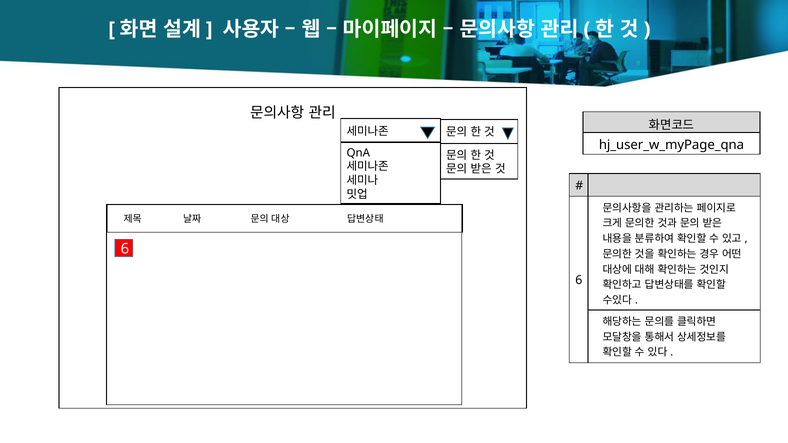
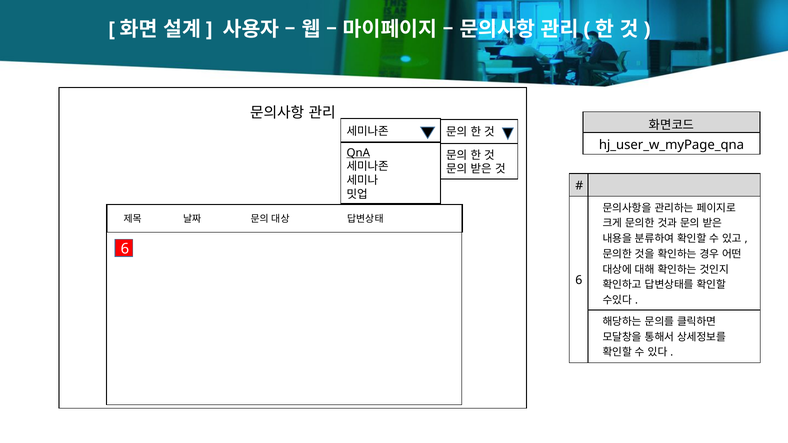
QnA underline: none -> present
